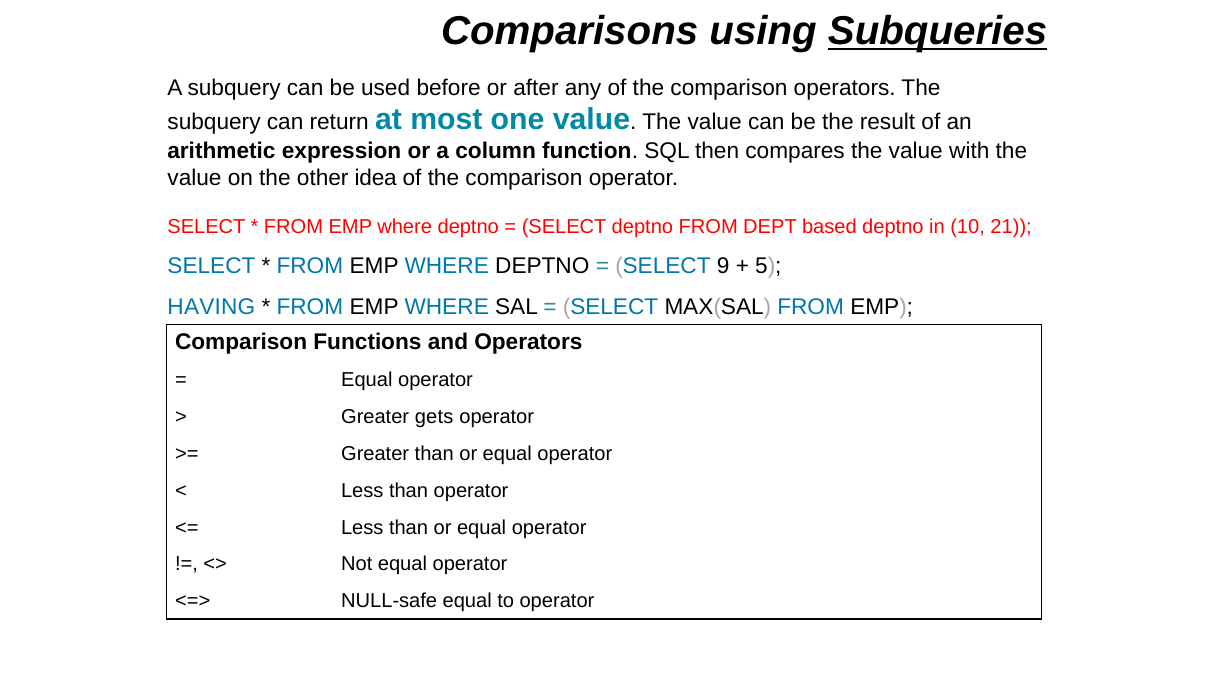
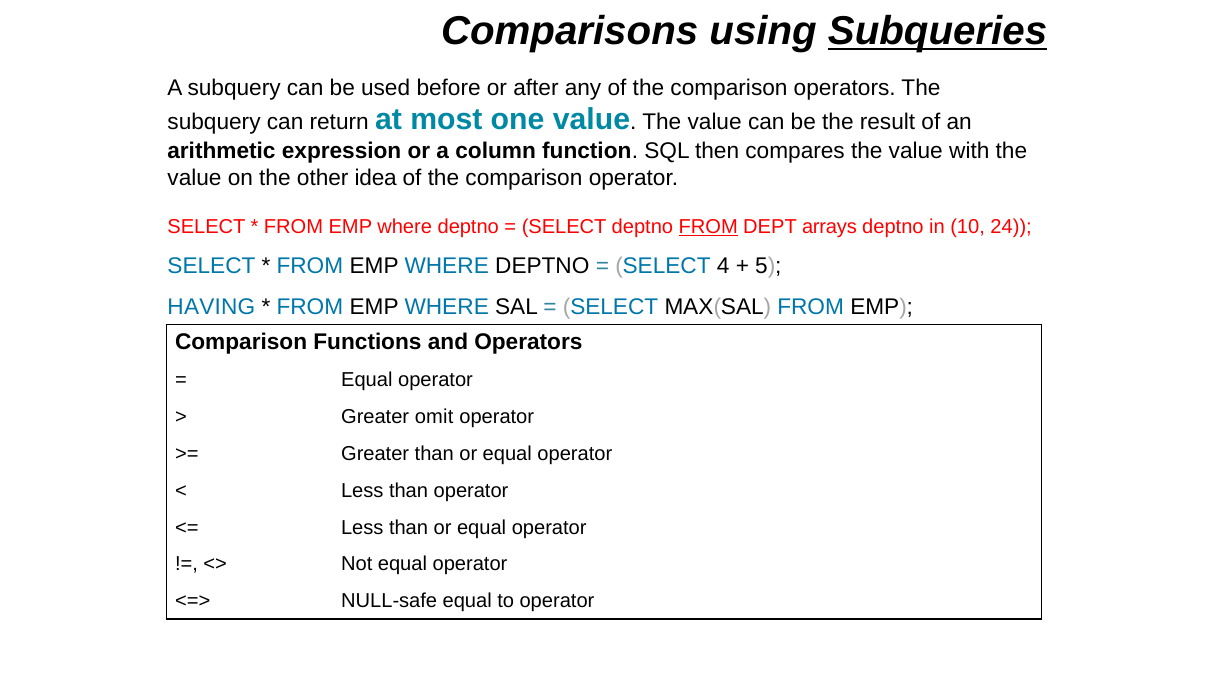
FROM at (708, 226) underline: none -> present
based: based -> arrays
21: 21 -> 24
9: 9 -> 4
gets: gets -> omit
